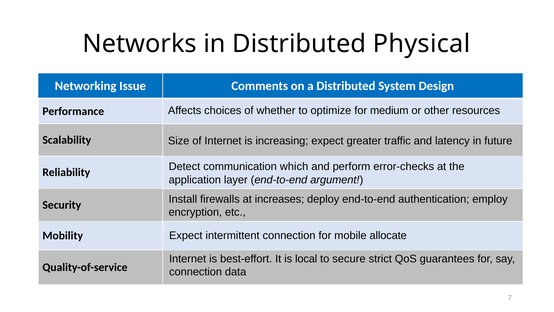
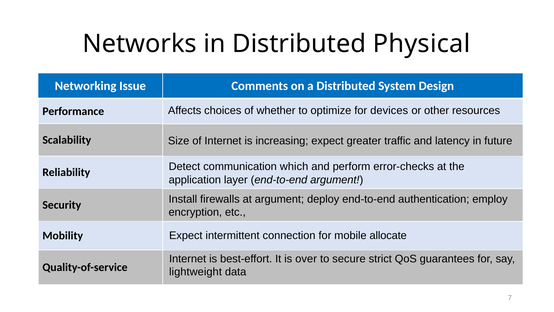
medium: medium -> devices
at increases: increases -> argument
local: local -> over
connection at (196, 272): connection -> lightweight
